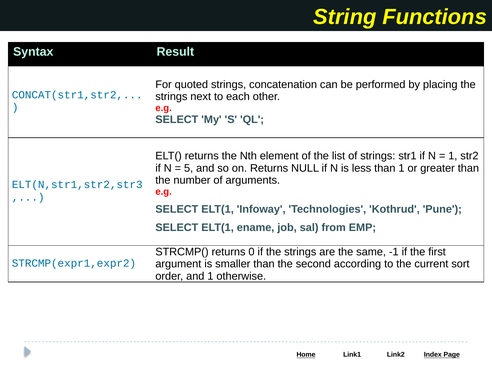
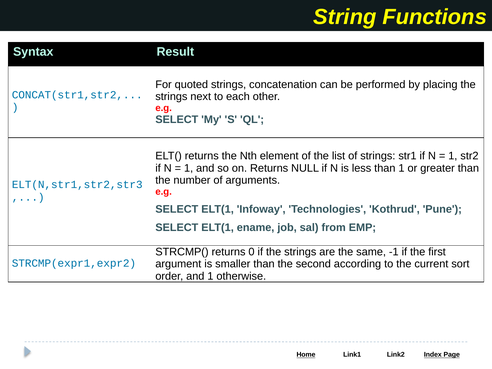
5 at (189, 168): 5 -> 1
